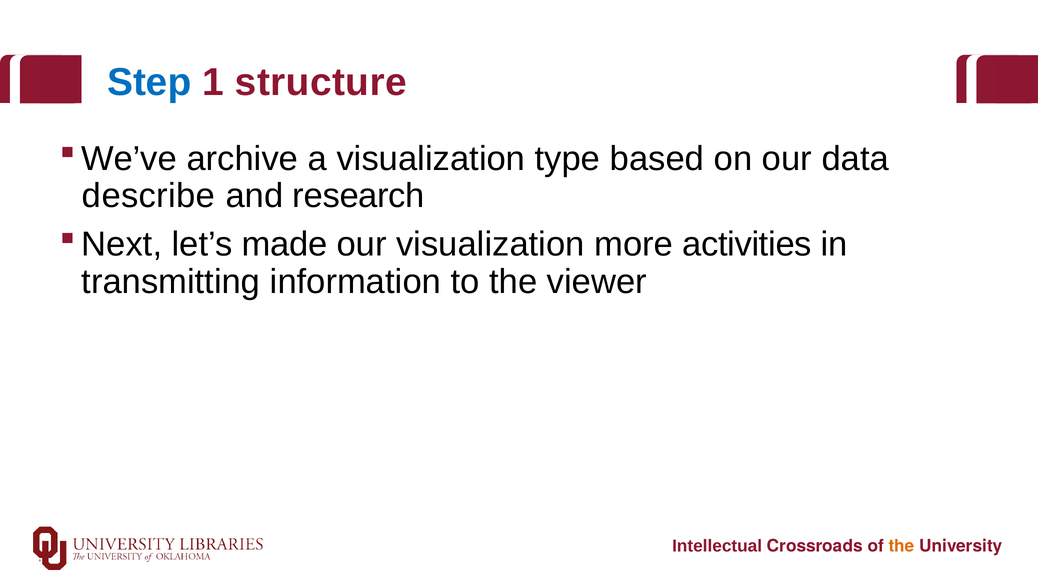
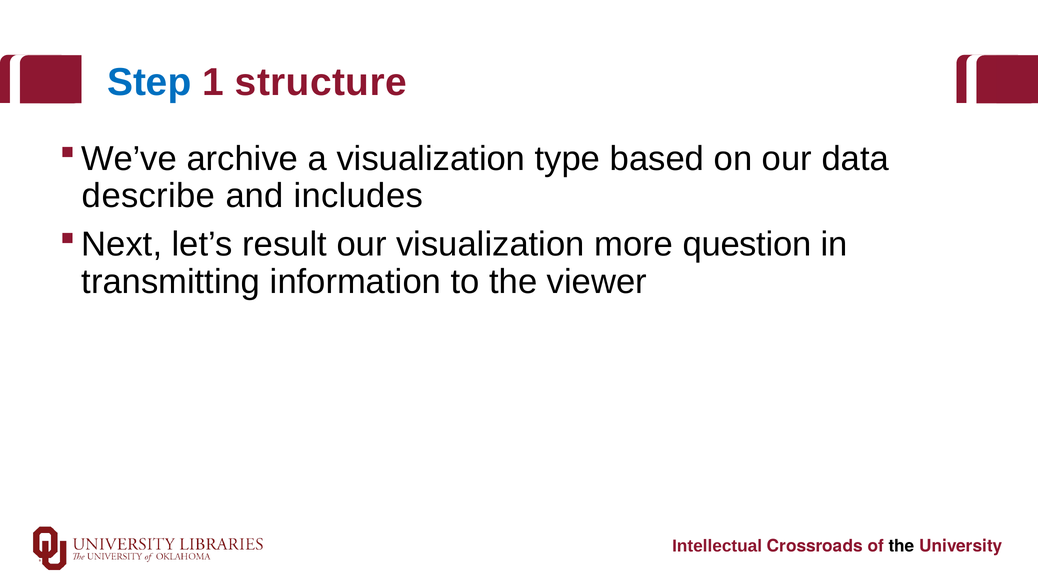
research: research -> includes
made: made -> result
activities: activities -> question
the at (902, 546) colour: orange -> black
